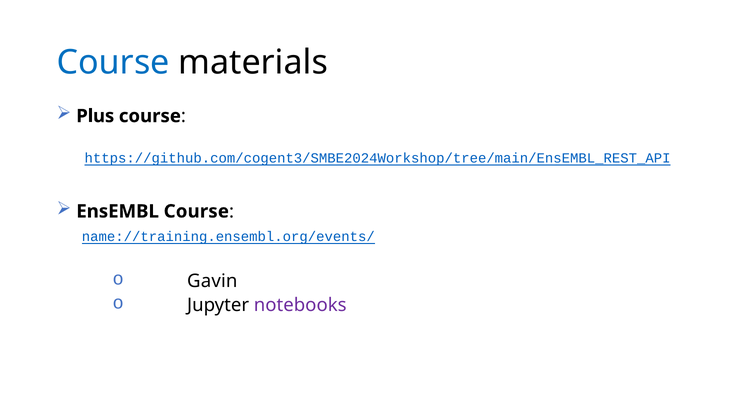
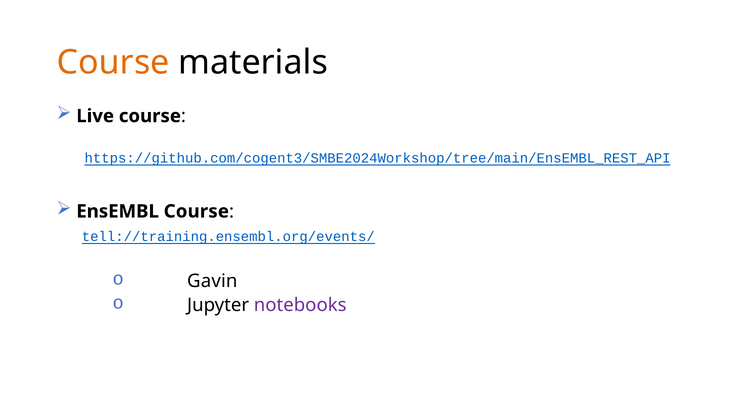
Course at (113, 62) colour: blue -> orange
Plus: Plus -> Live
name://training.ensembl.org/events/: name://training.ensembl.org/events/ -> tell://training.ensembl.org/events/
